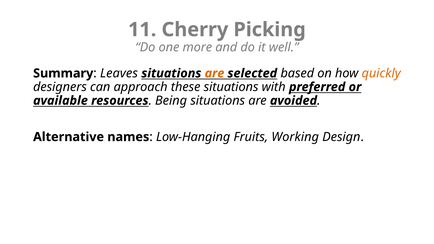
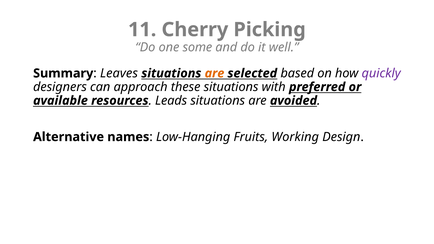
more: more -> some
quickly colour: orange -> purple
Being: Being -> Leads
